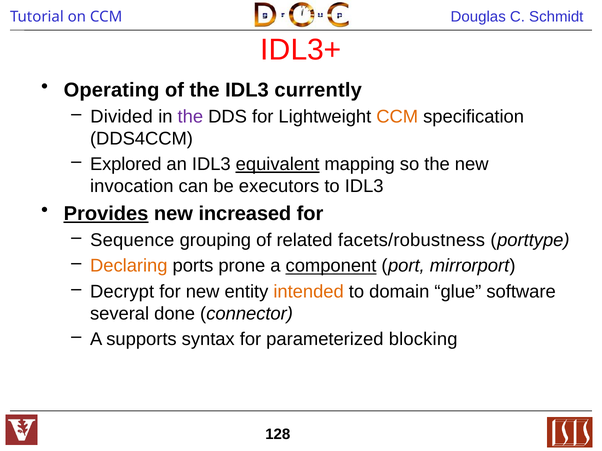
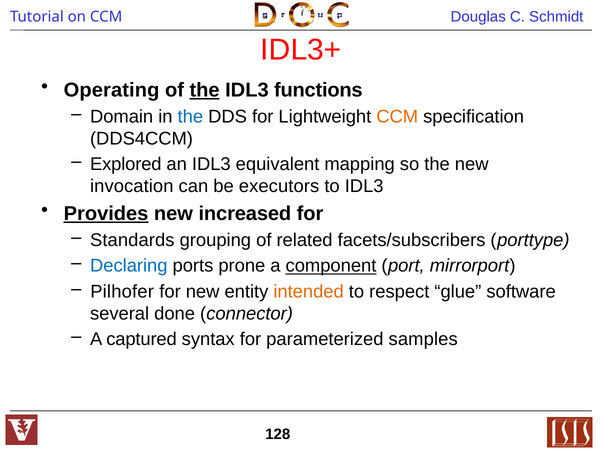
the at (205, 90) underline: none -> present
currently: currently -> functions
Divided: Divided -> Domain
the at (190, 117) colour: purple -> blue
equivalent underline: present -> none
Sequence: Sequence -> Standards
facets/robustness: facets/robustness -> facets/subscribers
Declaring colour: orange -> blue
Decrypt: Decrypt -> Pilhofer
domain: domain -> respect
supports: supports -> captured
blocking: blocking -> samples
